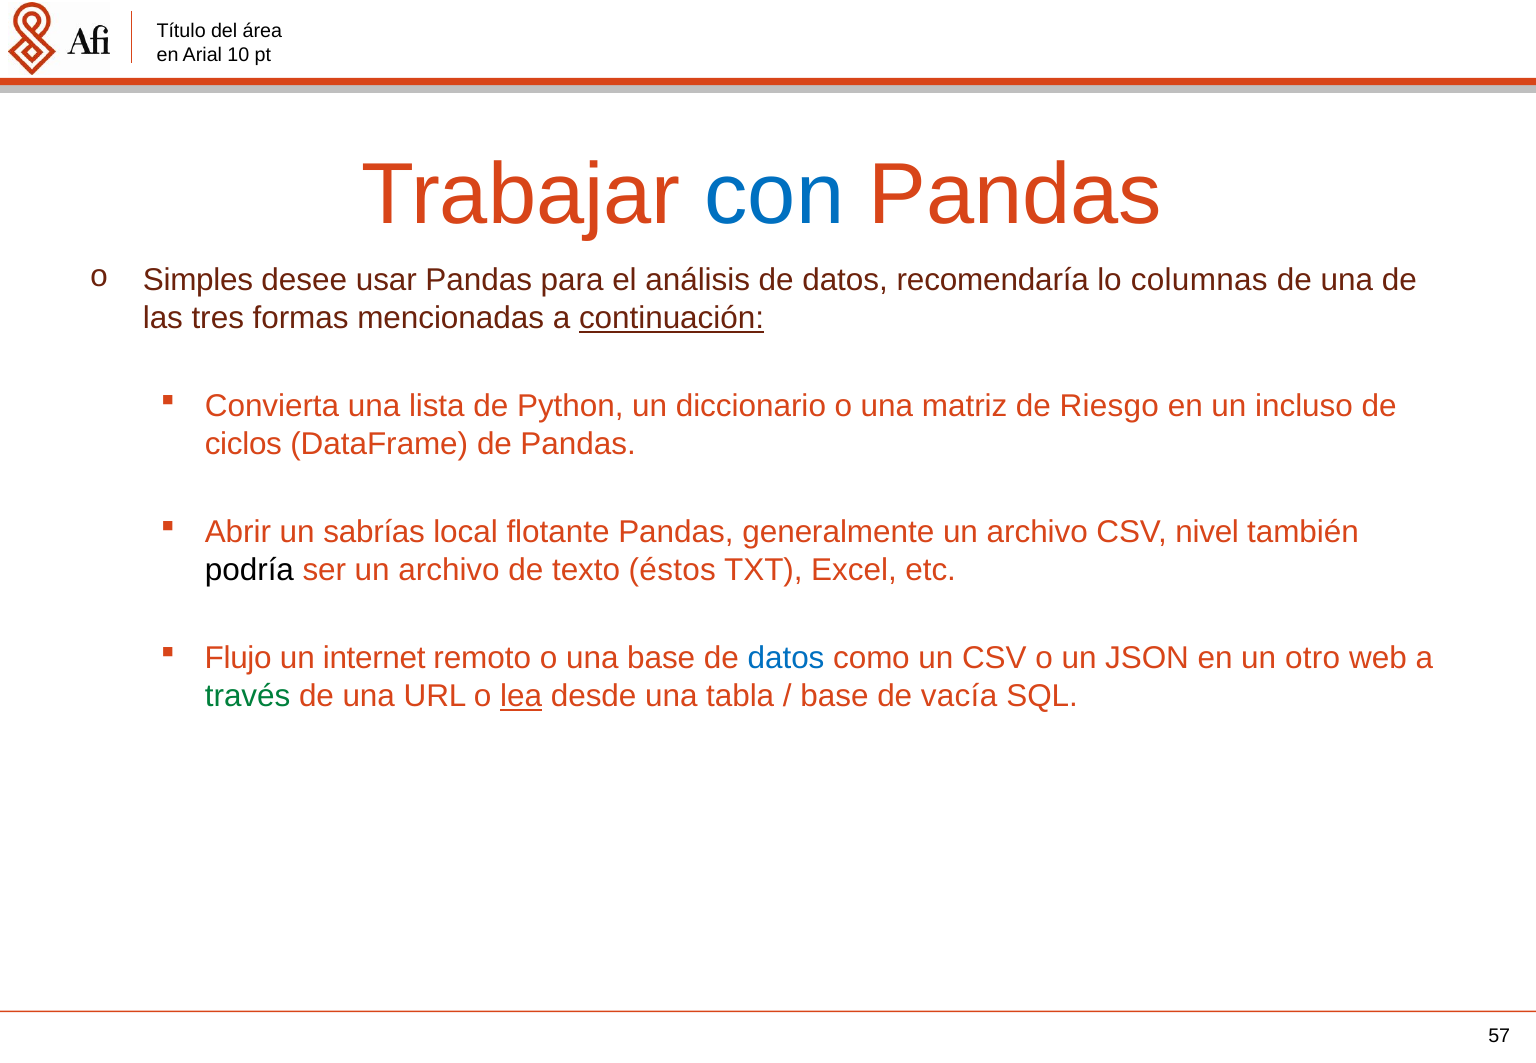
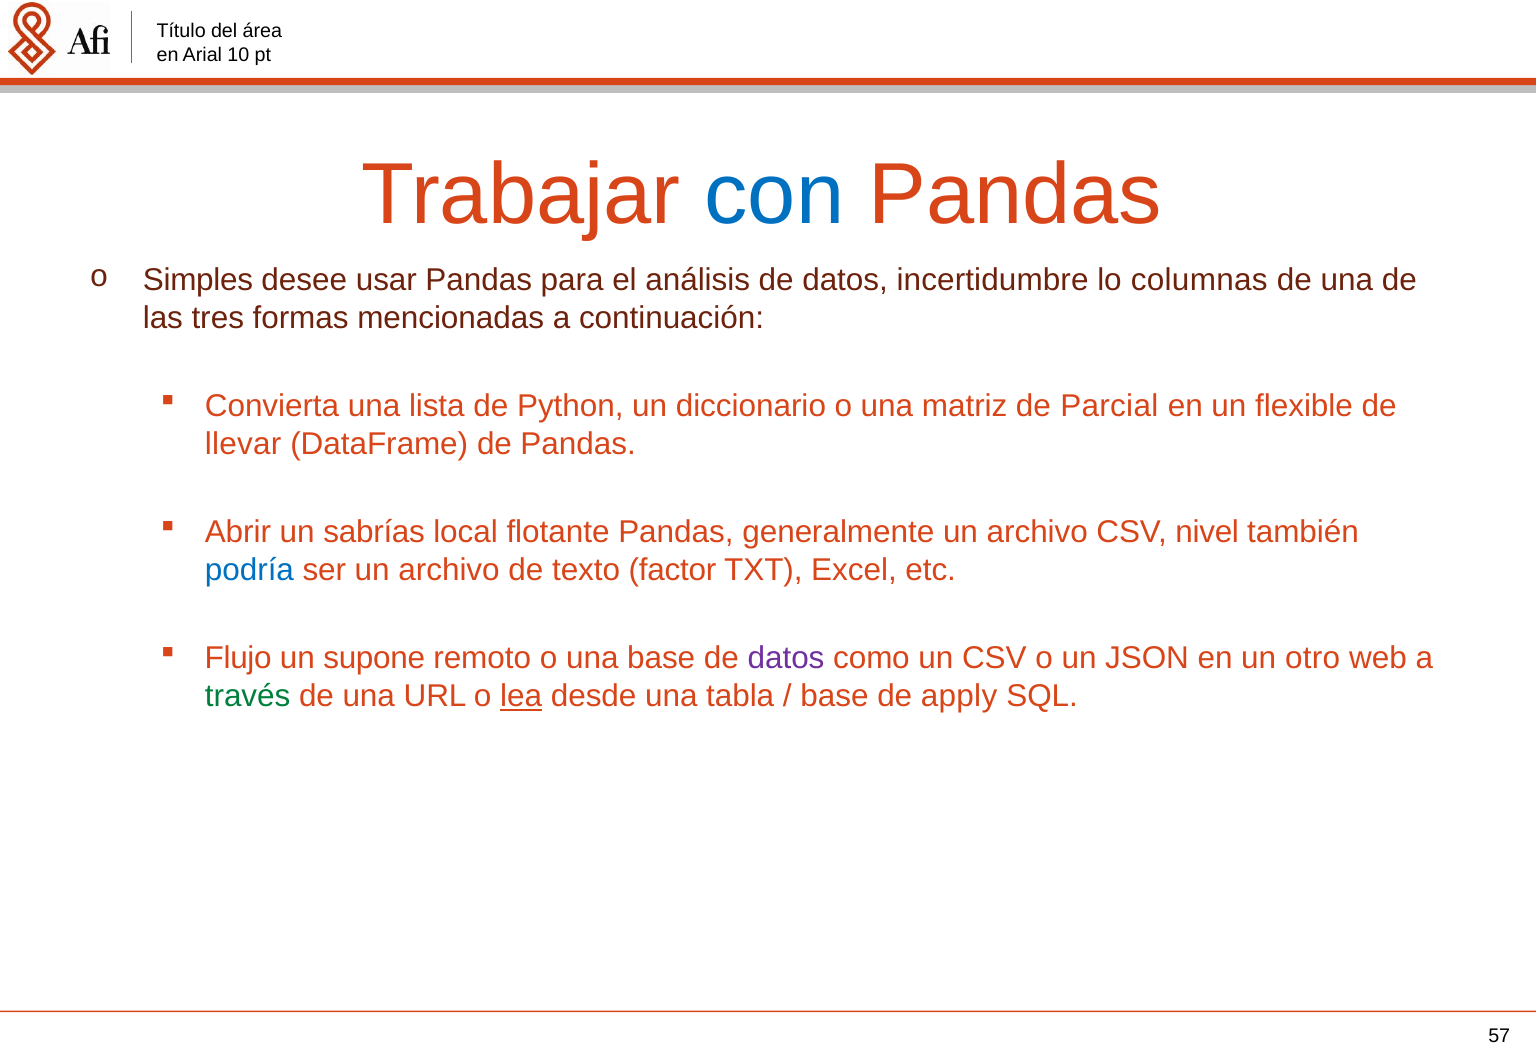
recomendaría: recomendaría -> incertidumbre
continuación underline: present -> none
Riesgo: Riesgo -> Parcial
incluso: incluso -> flexible
ciclos: ciclos -> llevar
podría colour: black -> blue
éstos: éstos -> factor
internet: internet -> supone
datos at (786, 659) colour: blue -> purple
vacía: vacía -> apply
